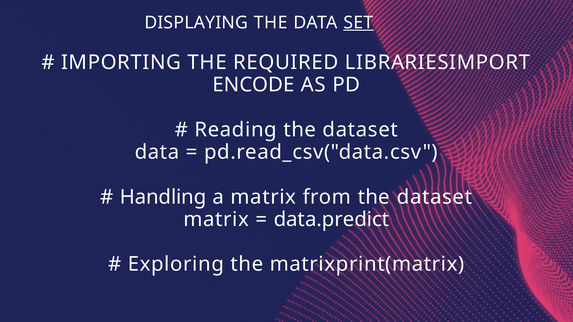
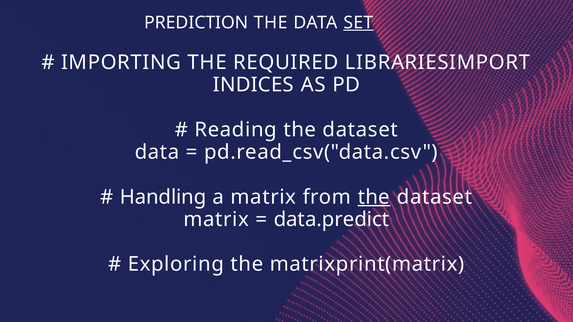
DISPLAYING: DISPLAYING -> PREDICTION
ENCODE: ENCODE -> INDICES
the at (374, 197) underline: none -> present
